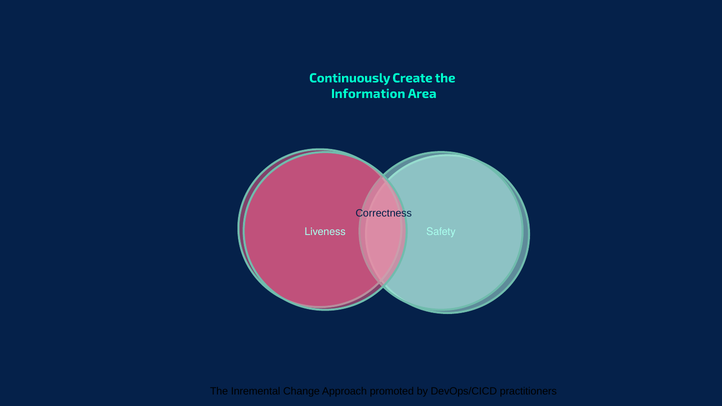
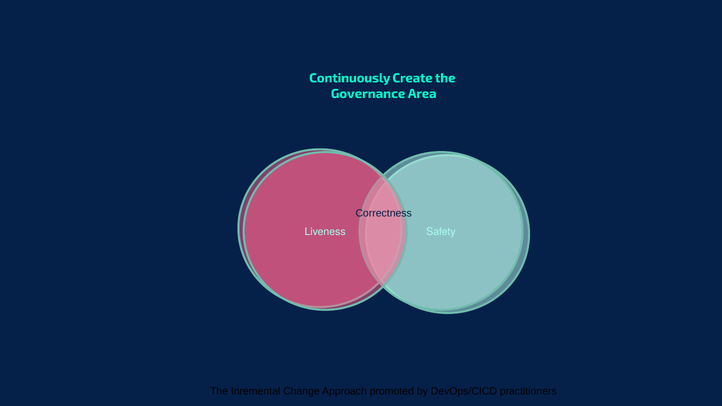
Information: Information -> Governance
